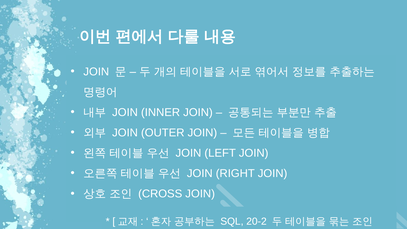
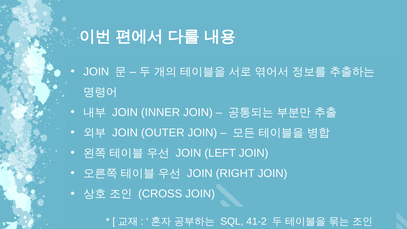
20-2: 20-2 -> 41-2
